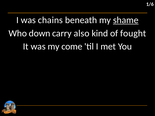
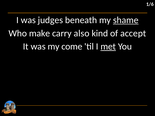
chains: chains -> judges
down: down -> make
fought: fought -> accept
met underline: none -> present
